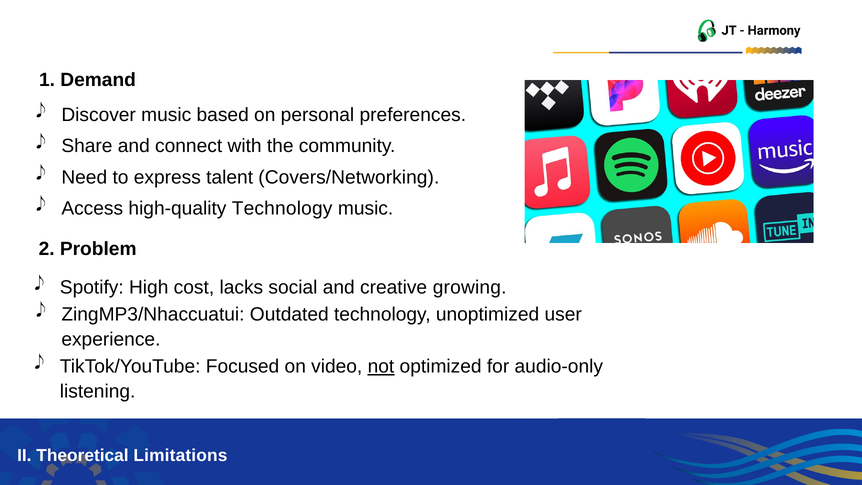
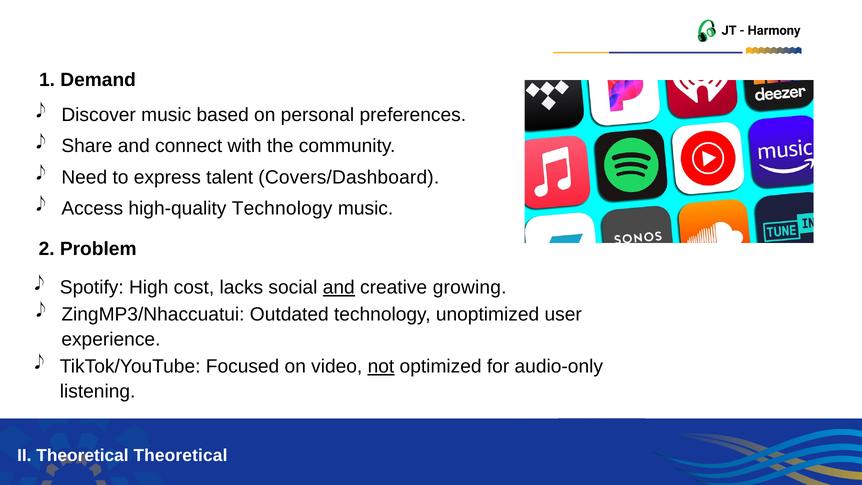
Covers/Networking: Covers/Networking -> Covers/Dashboard
and at (339, 287) underline: none -> present
Theoretical Limitations: Limitations -> Theoretical
